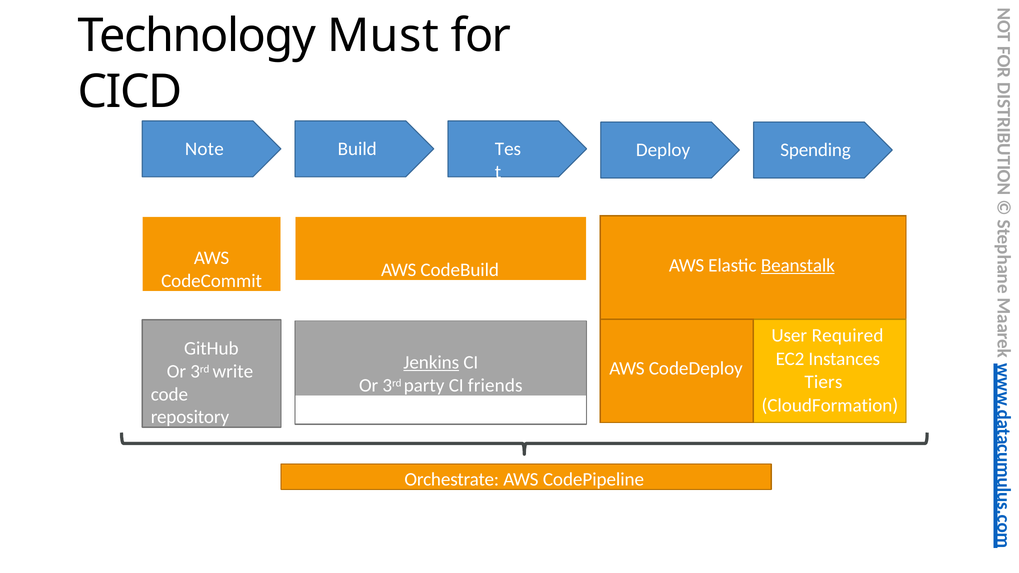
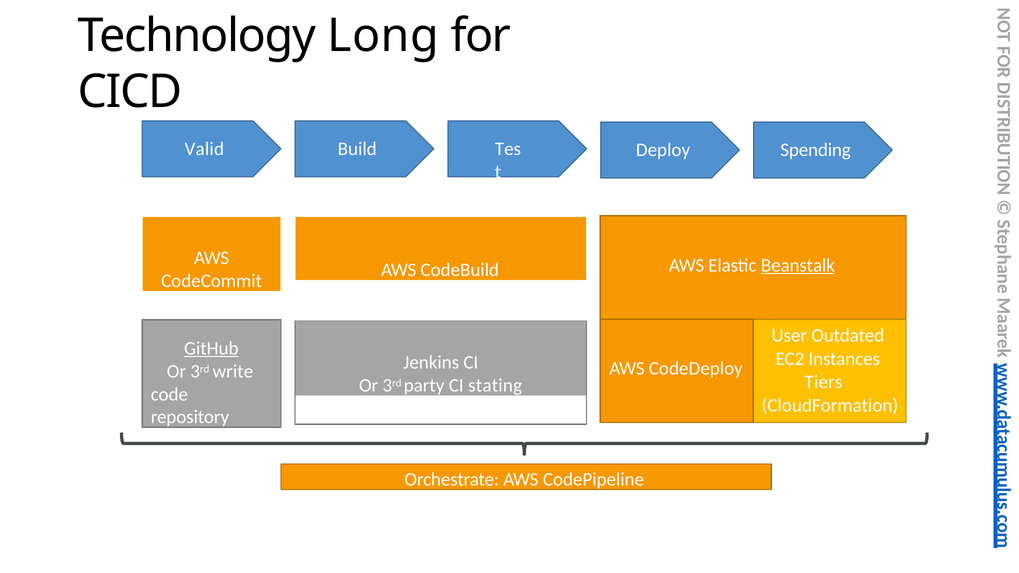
Must: Must -> Long
Note: Note -> Valid
Required: Required -> Outdated
GitHub underline: none -> present
Jenkins underline: present -> none
friends: friends -> stating
